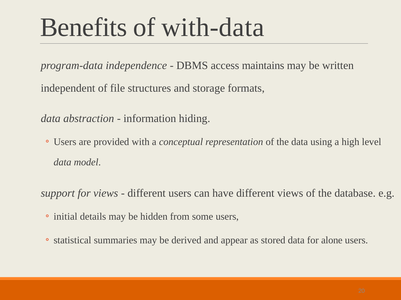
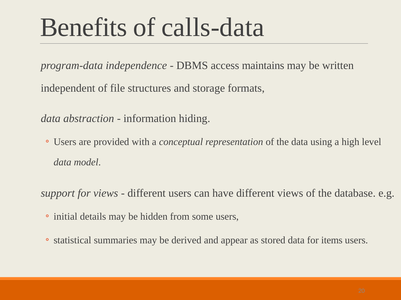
with-data: with-data -> calls-data
alone: alone -> items
